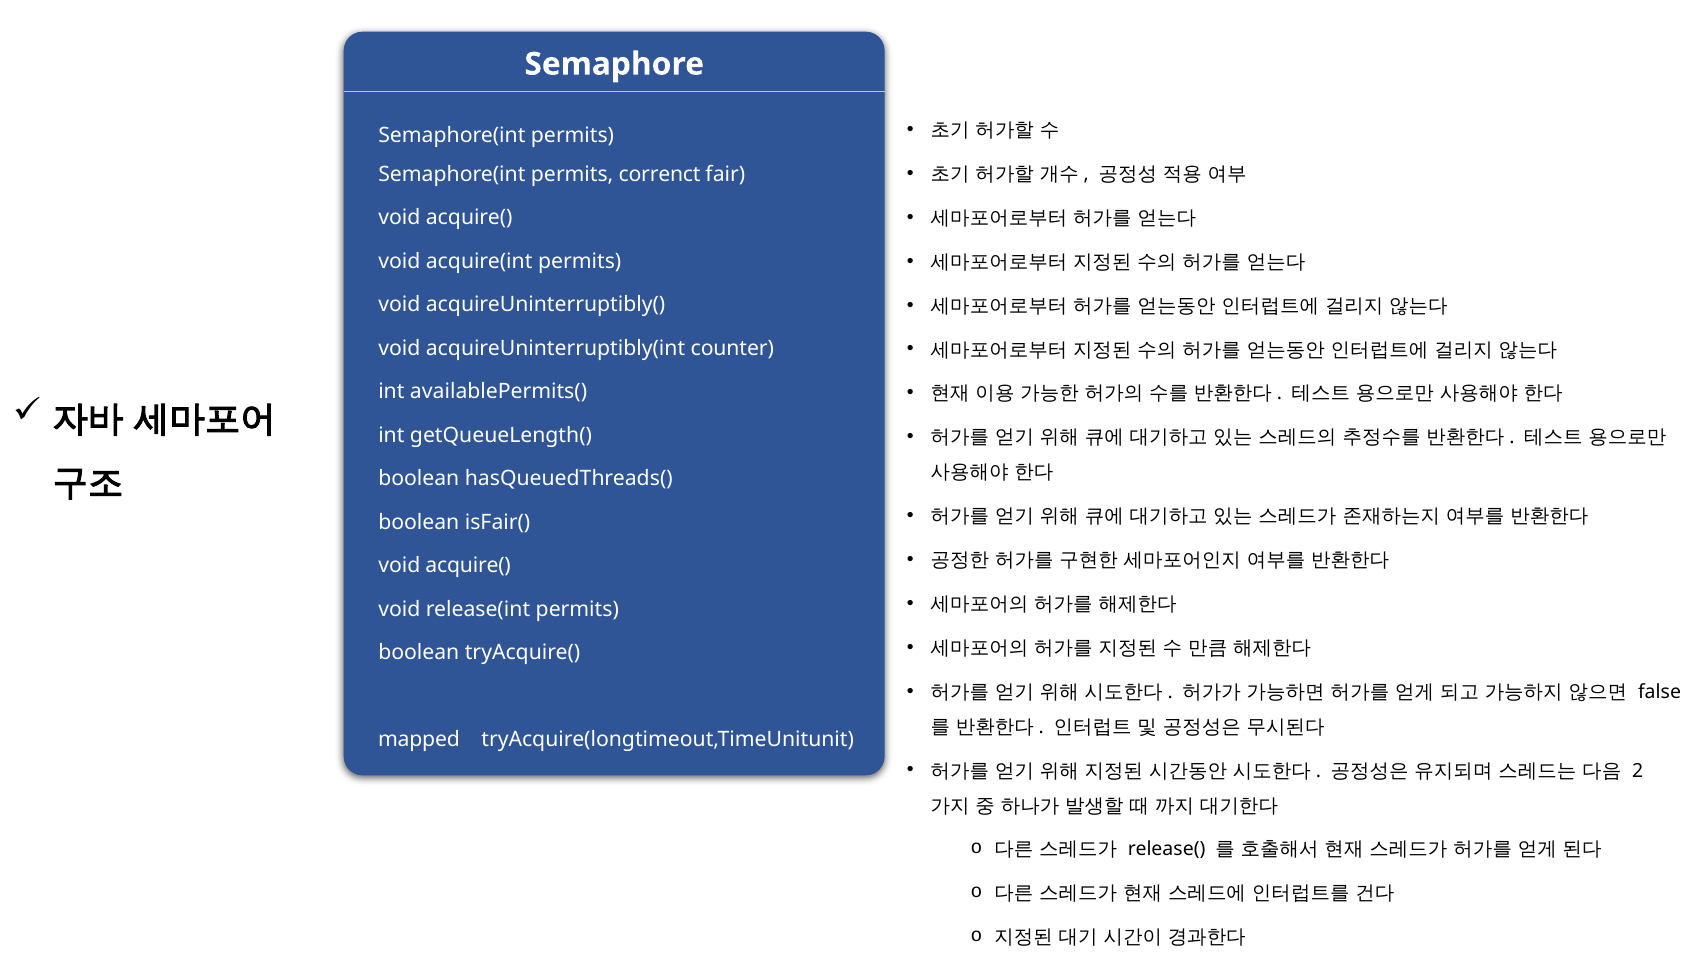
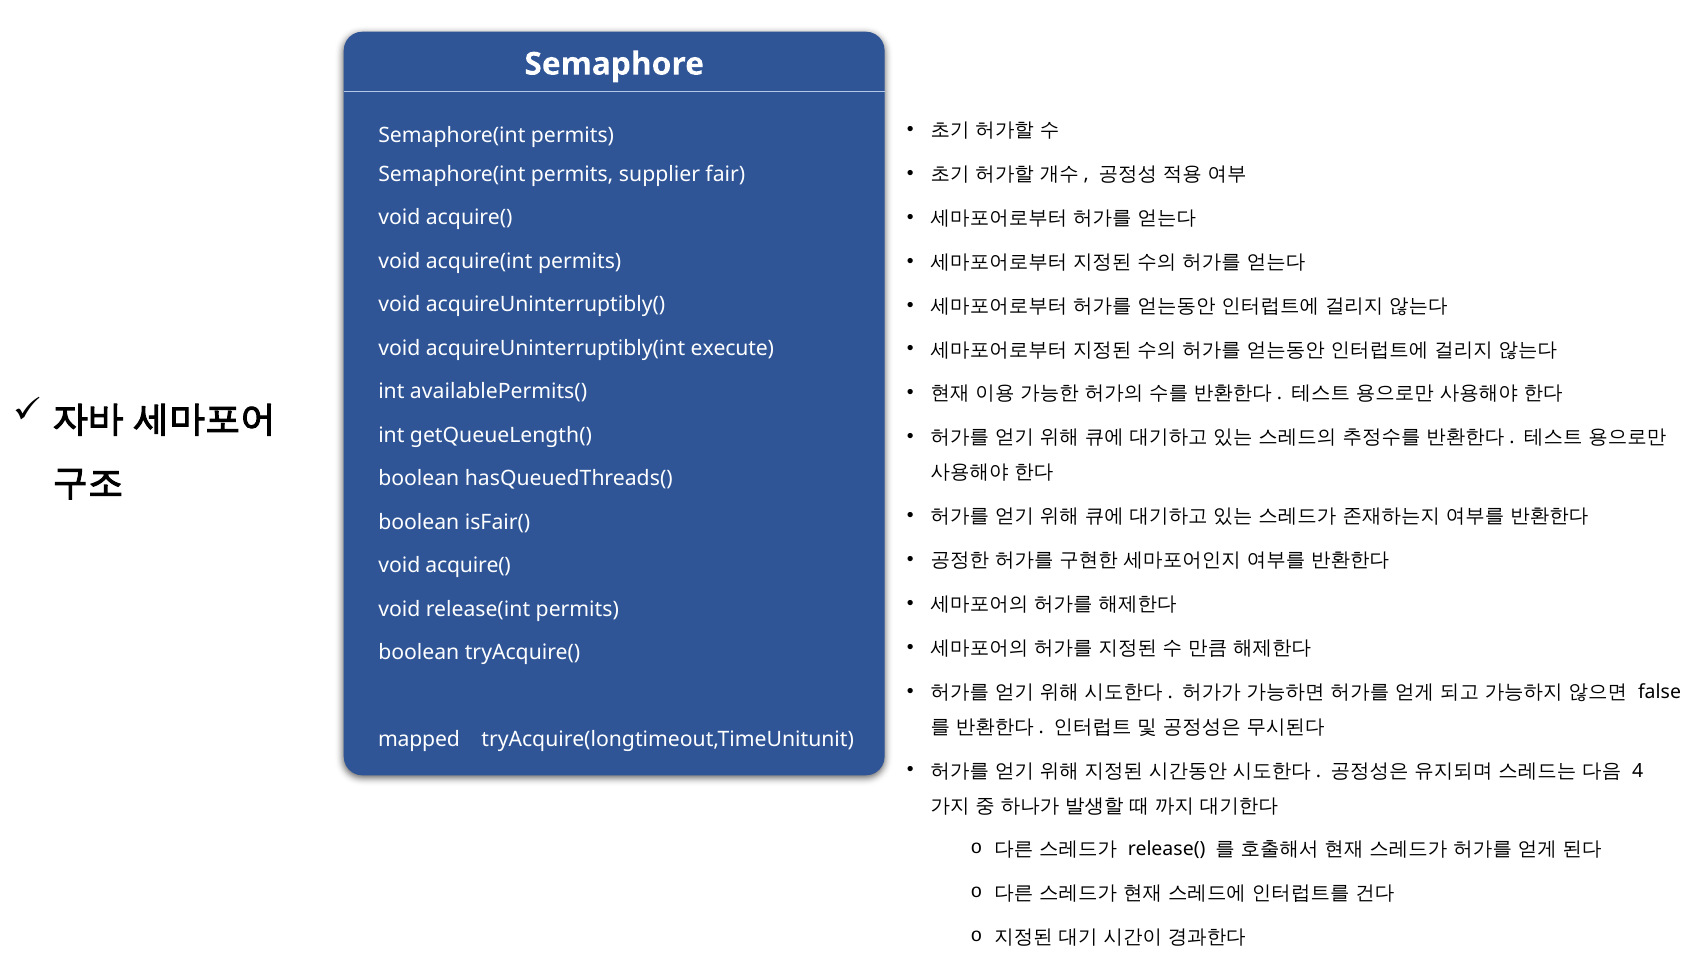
correnct: correnct -> supplier
counter: counter -> execute
2: 2 -> 4
